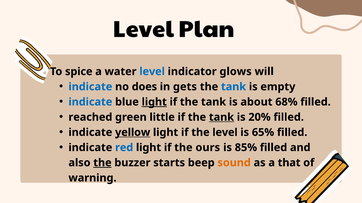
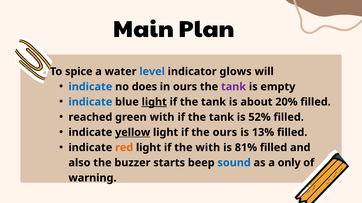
Level at (144, 30): Level -> Main
in gets: gets -> ours
tank at (234, 87) colour: blue -> purple
68%: 68% -> 20%
green little: little -> with
tank at (221, 117) underline: present -> none
20%: 20% -> 52%
the level: level -> ours
65%: 65% -> 13%
red colour: blue -> orange
the ours: ours -> with
85%: 85% -> 81%
the at (102, 163) underline: present -> none
sound colour: orange -> blue
that: that -> only
